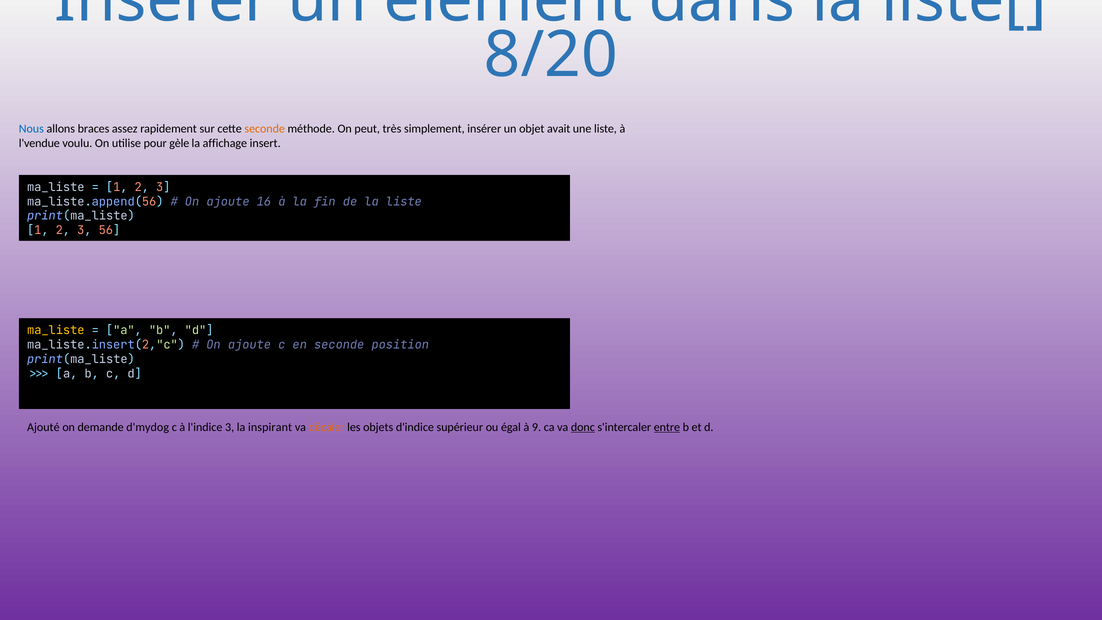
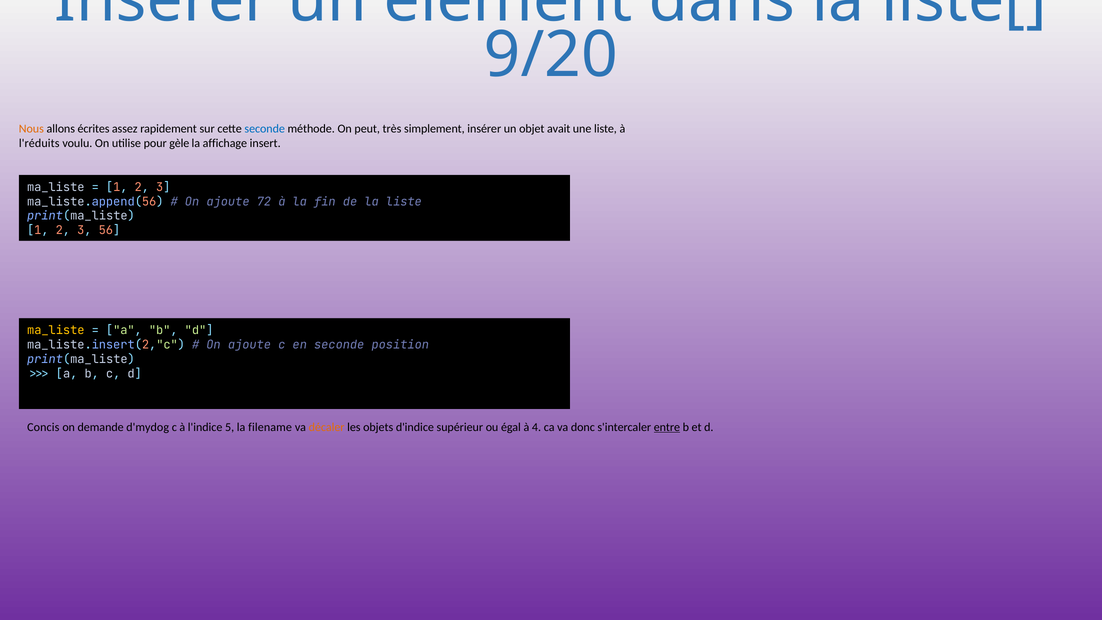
8/20: 8/20 -> 9/20
Nous colour: blue -> orange
braces: braces -> écrites
seconde at (265, 129) colour: orange -> blue
l'vendue: l'vendue -> l'réduits
16: 16 -> 72
Ajouté: Ajouté -> Concis
l'indice 3: 3 -> 5
inspirant: inspirant -> filename
9: 9 -> 4
donc underline: present -> none
